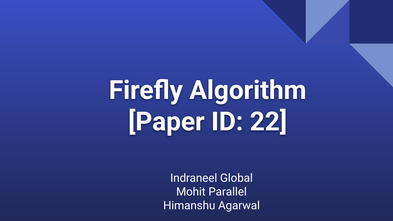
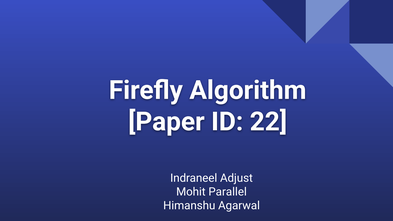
Global: Global -> Adjust
